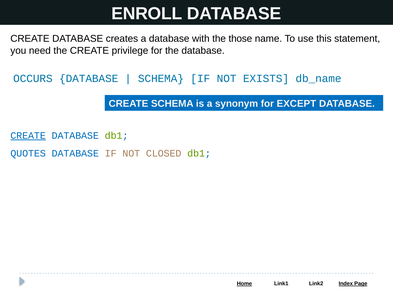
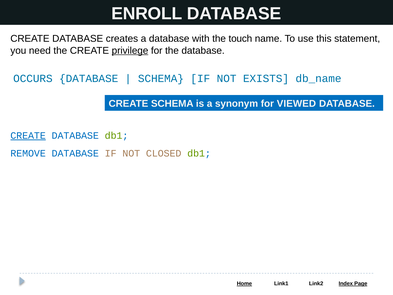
those: those -> touch
privilege underline: none -> present
EXCEPT: EXCEPT -> VIEWED
QUOTES: QUOTES -> REMOVE
